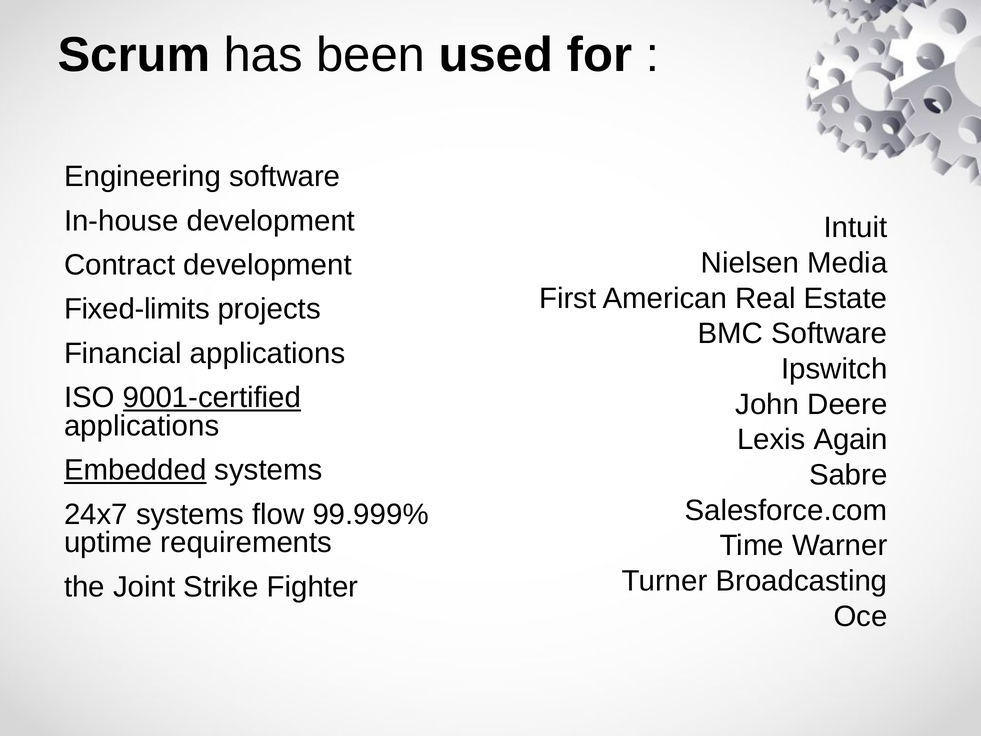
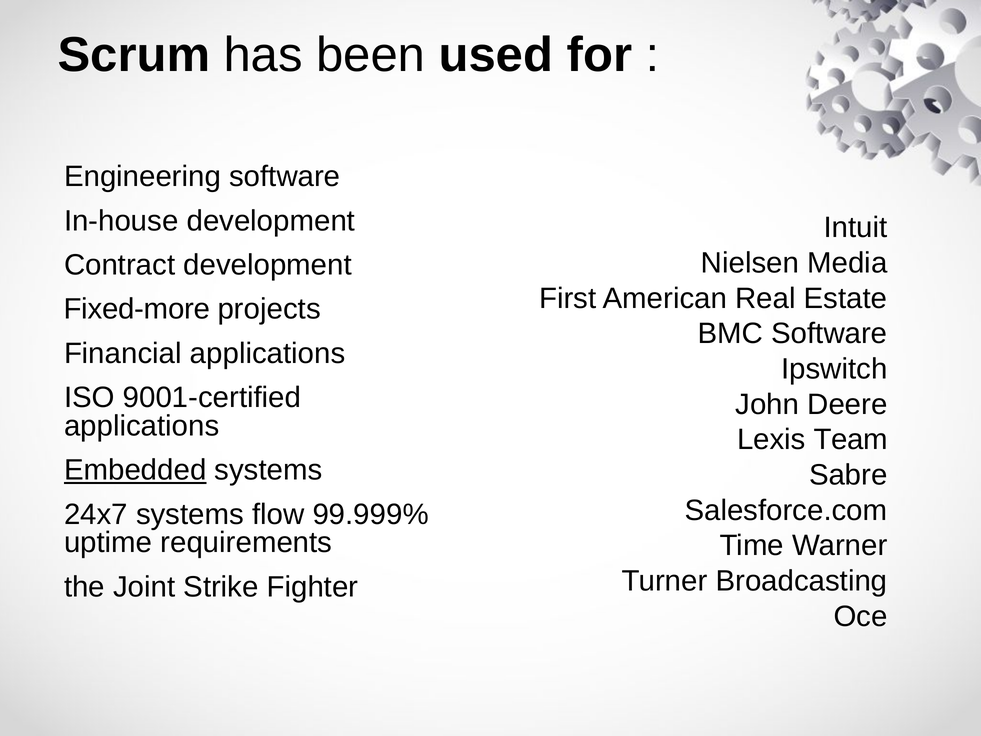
Fixed-limits: Fixed-limits -> Fixed-more
9001-certified underline: present -> none
Again: Again -> Team
